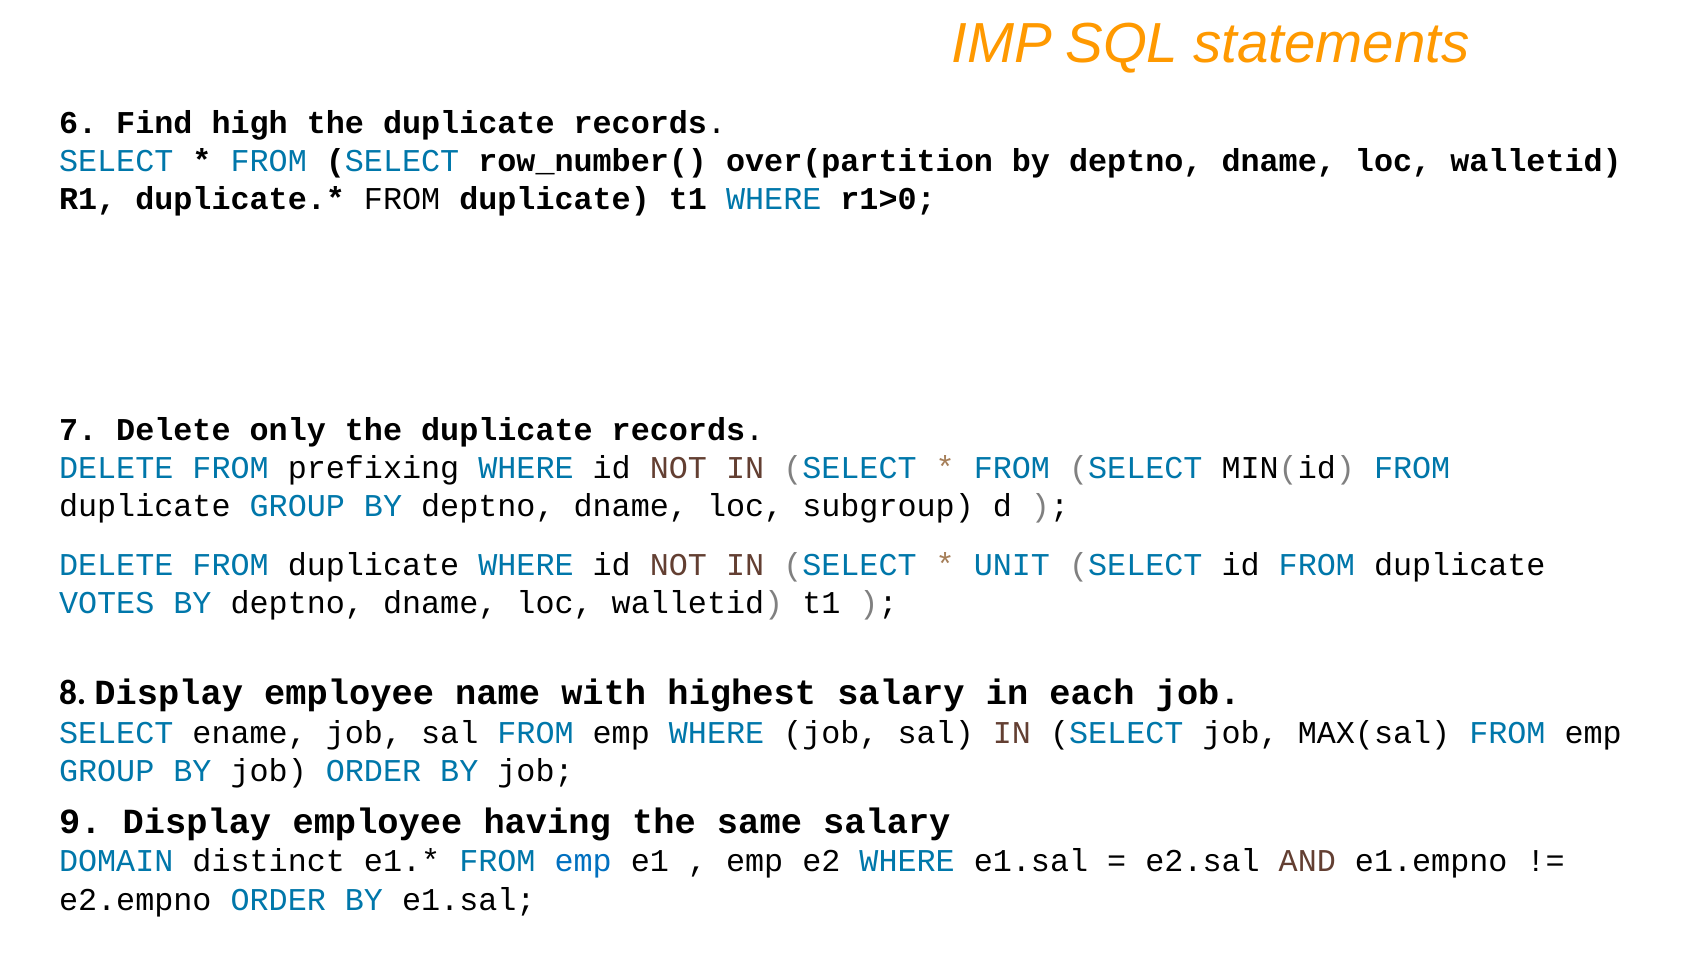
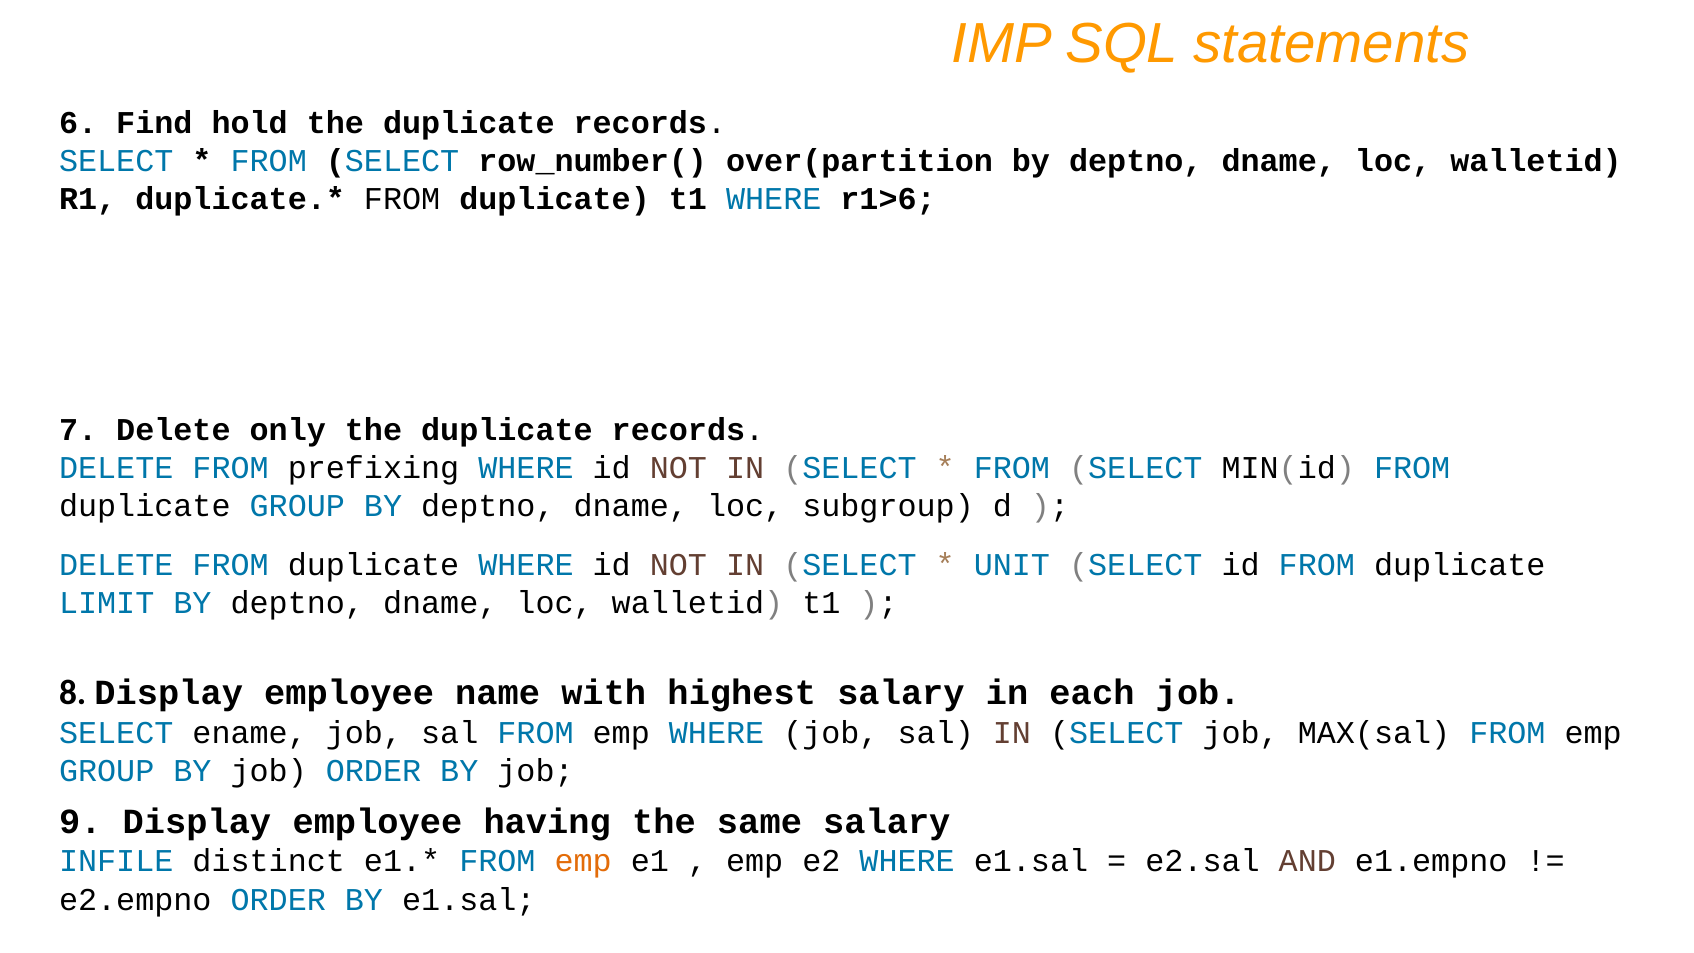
high: high -> hold
r1>0: r1>0 -> r1>6
VOTES: VOTES -> LIMIT
DOMAIN: DOMAIN -> INFILE
emp at (583, 861) colour: blue -> orange
